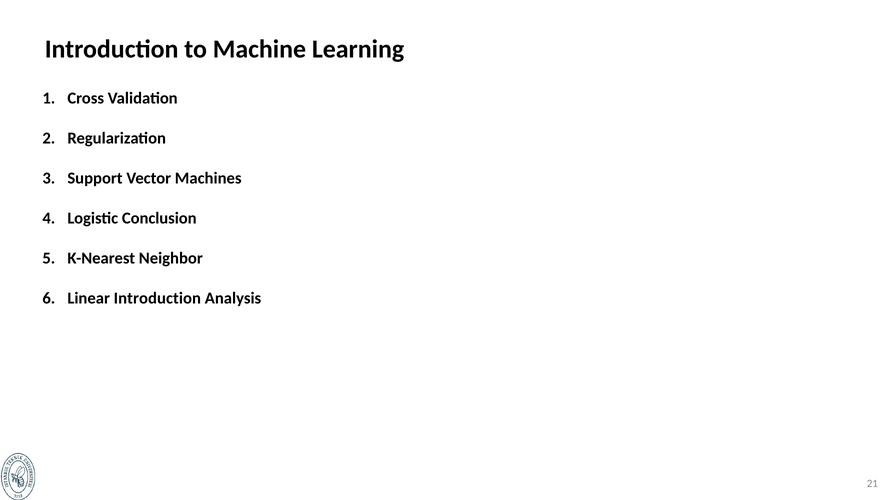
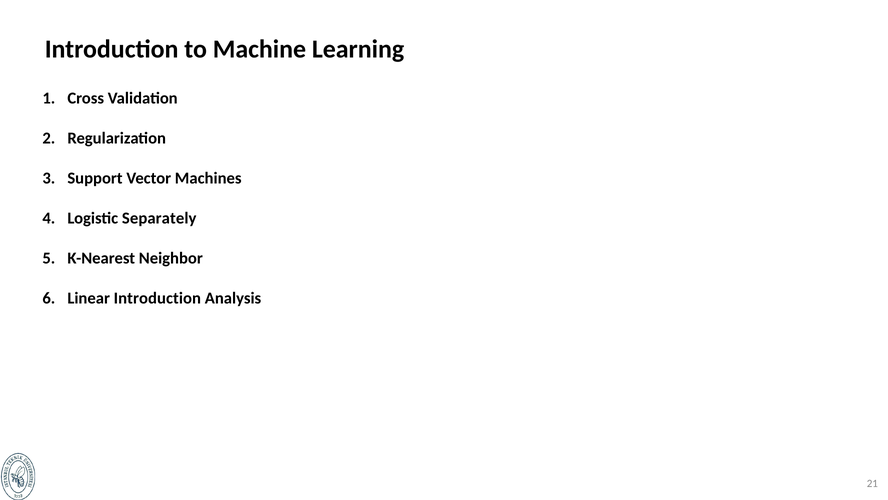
Conclusion: Conclusion -> Separately
